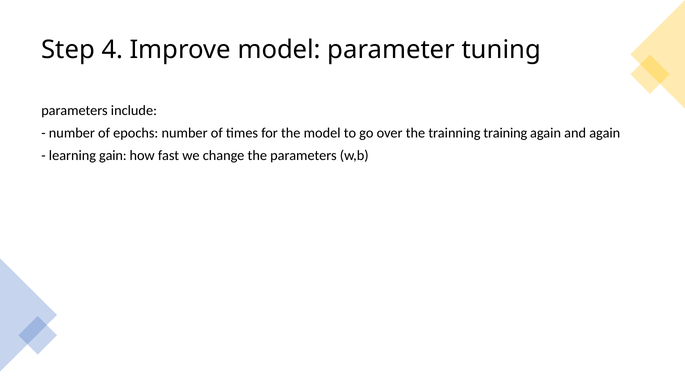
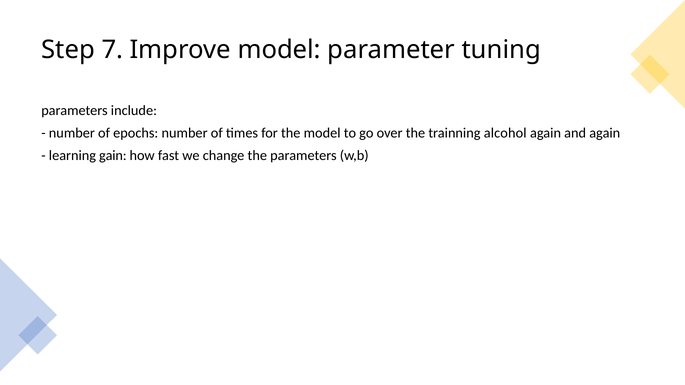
4: 4 -> 7
training: training -> alcohol
